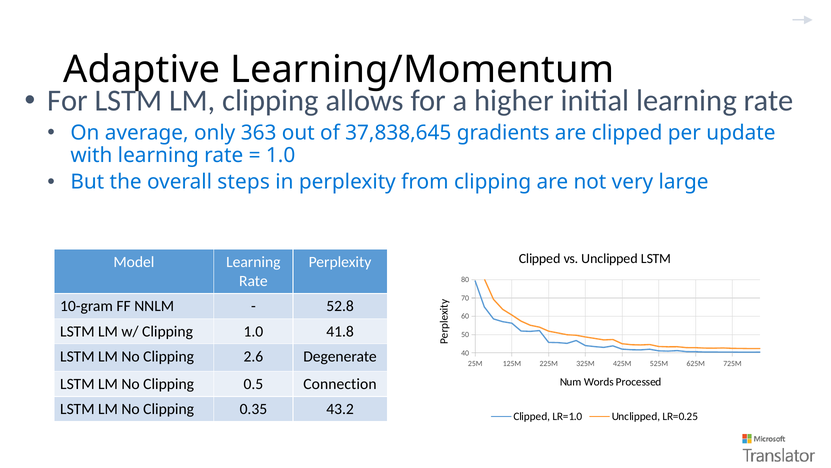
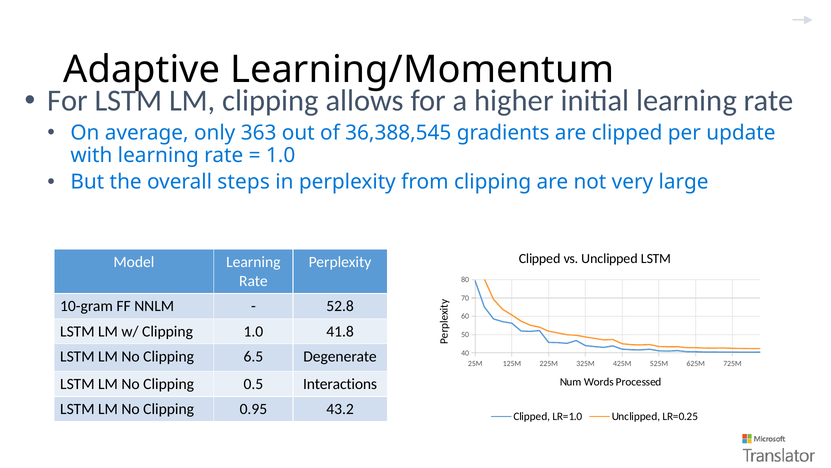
37,838,645: 37,838,645 -> 36,388,545
2.6: 2.6 -> 6.5
Connection: Connection -> Interactions
0.35: 0.35 -> 0.95
